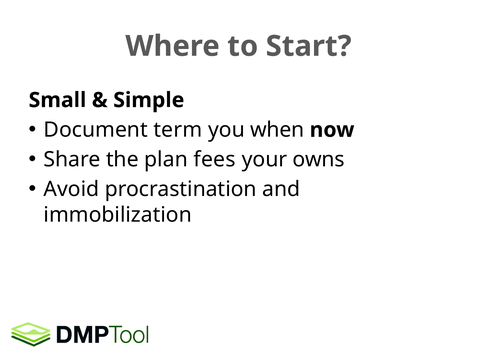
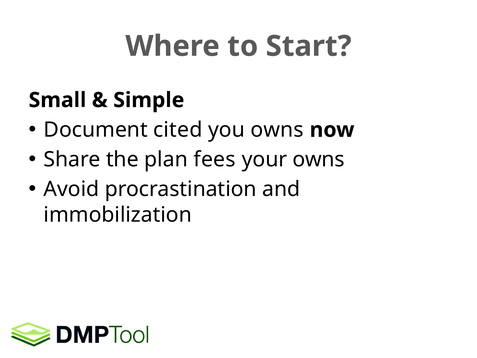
term: term -> cited
you when: when -> owns
